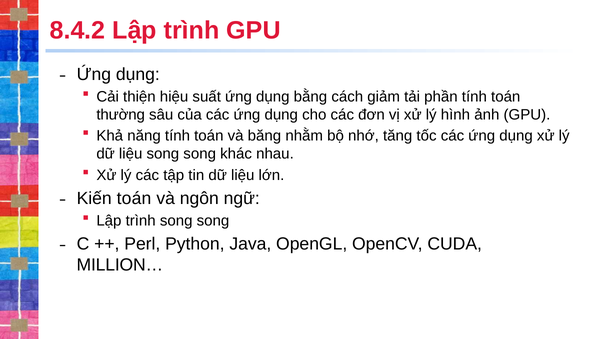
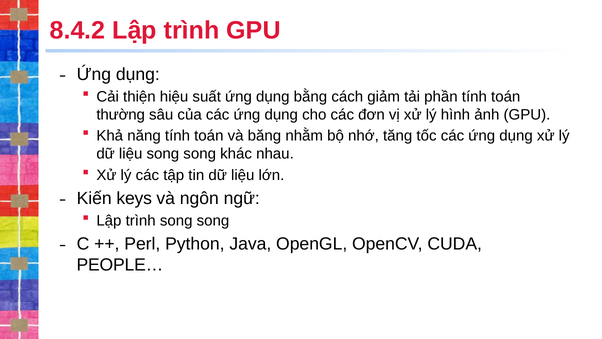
Kiến toán: toán -> keys
MILLION…: MILLION… -> PEOPLE…
